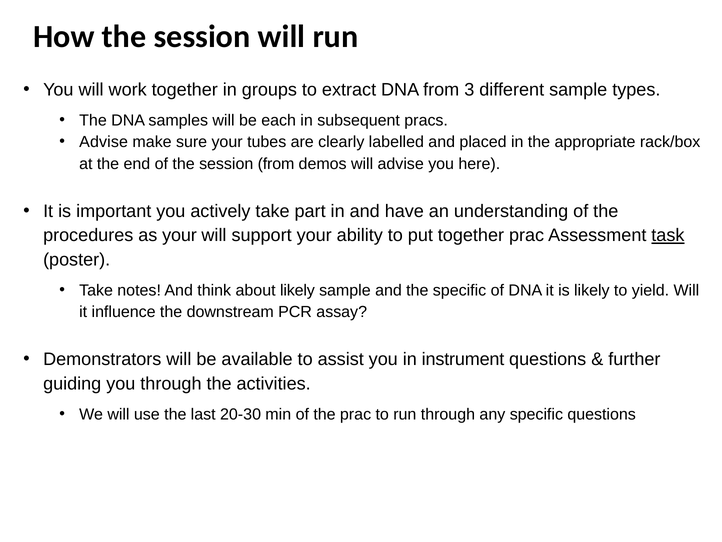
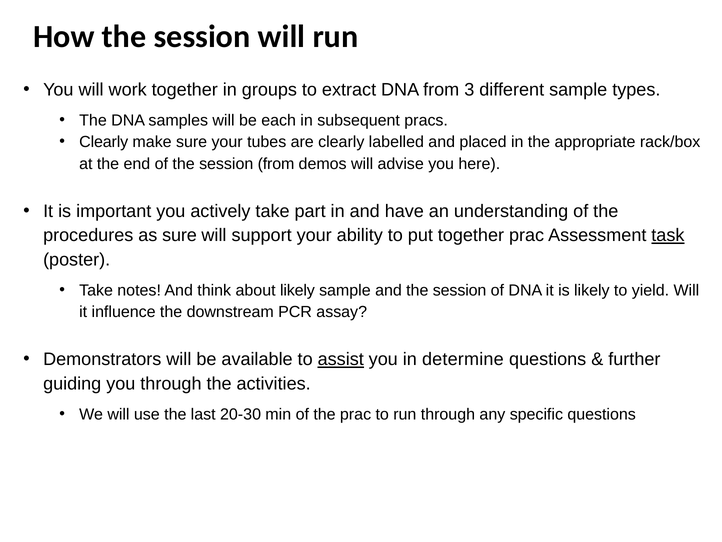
Advise at (104, 142): Advise -> Clearly
as your: your -> sure
and the specific: specific -> session
assist underline: none -> present
instrument: instrument -> determine
